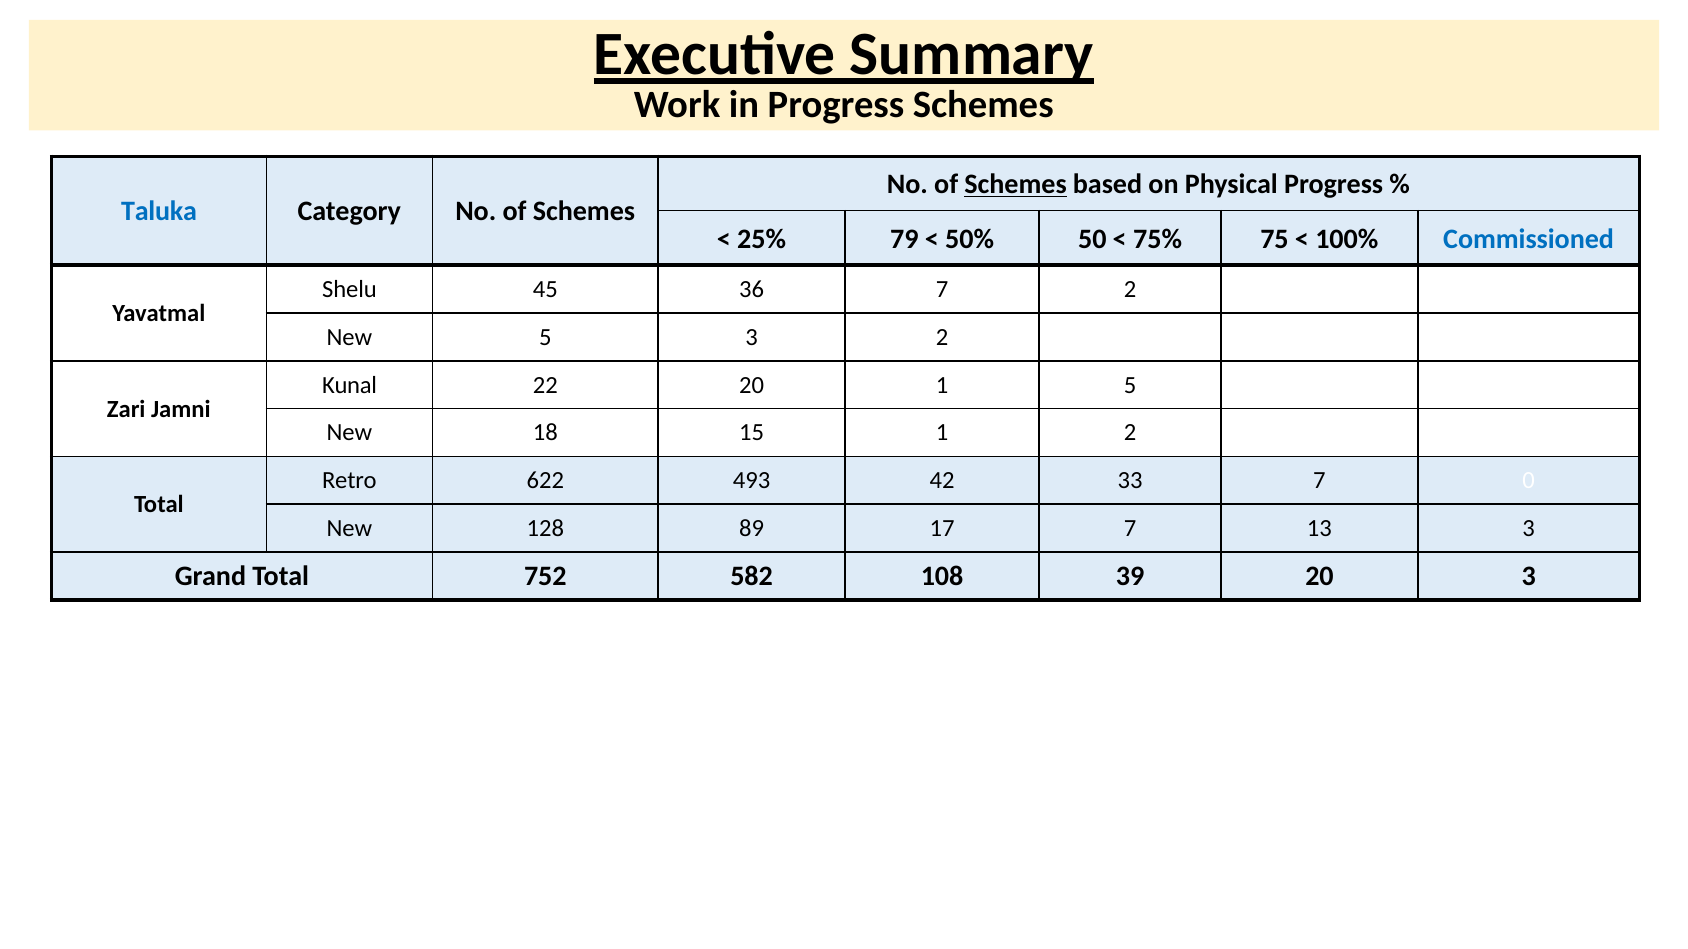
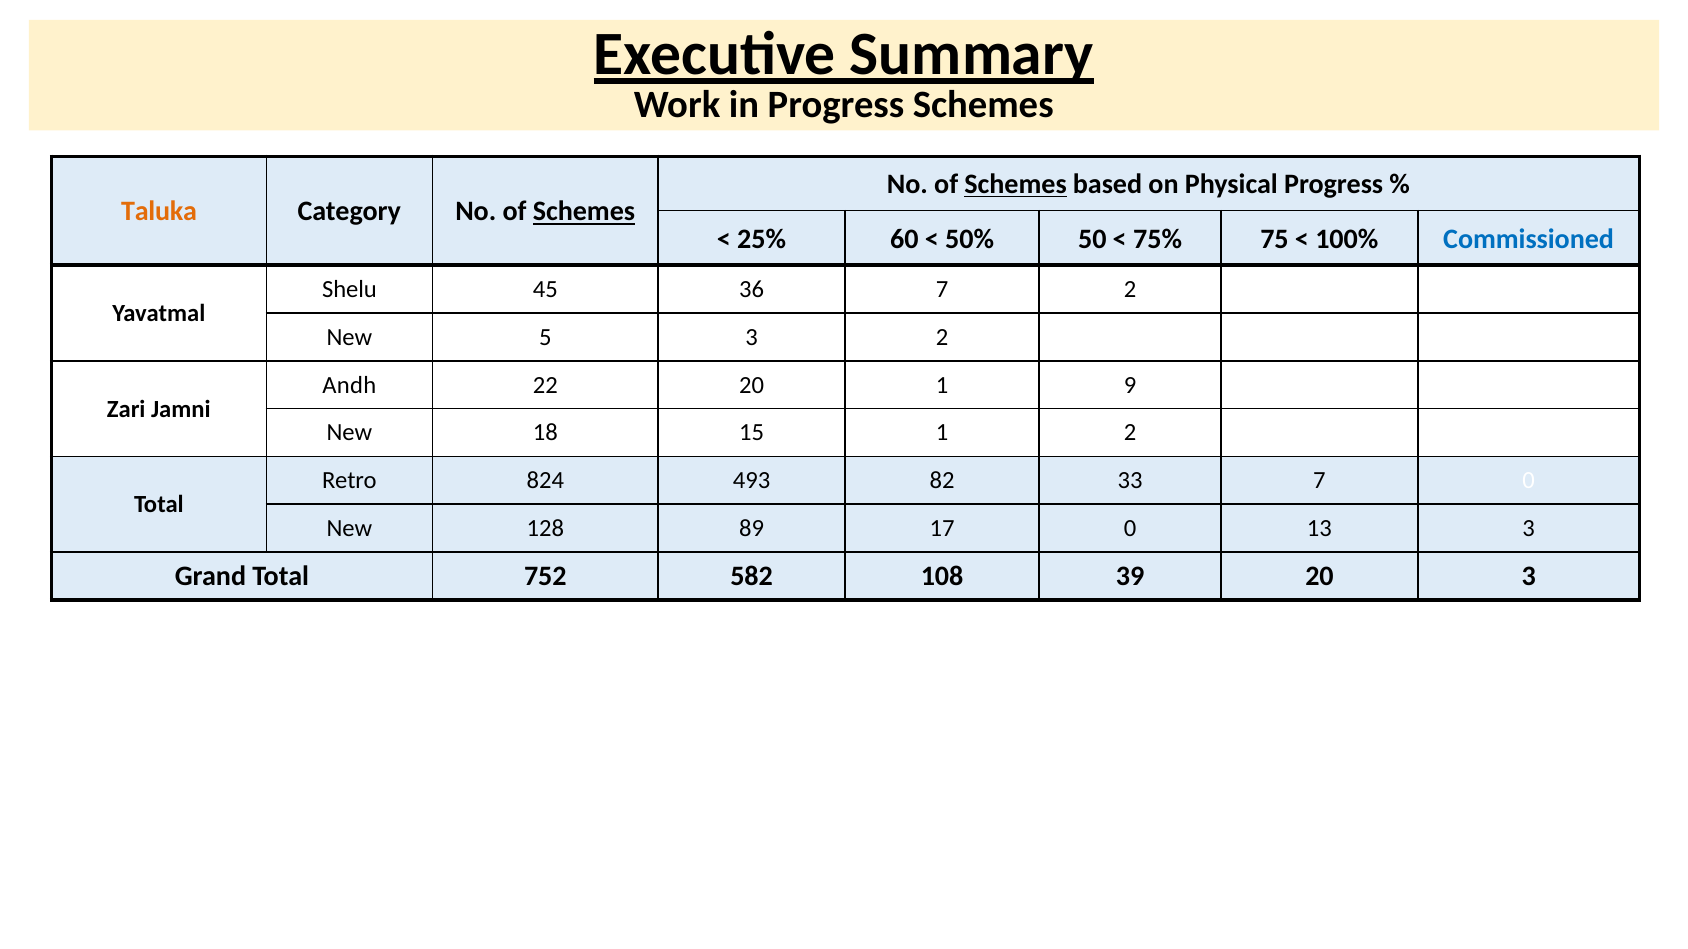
Taluka colour: blue -> orange
Schemes at (584, 212) underline: none -> present
79: 79 -> 60
Kunal: Kunal -> Andh
1 5: 5 -> 9
622: 622 -> 824
42: 42 -> 82
17 7: 7 -> 0
